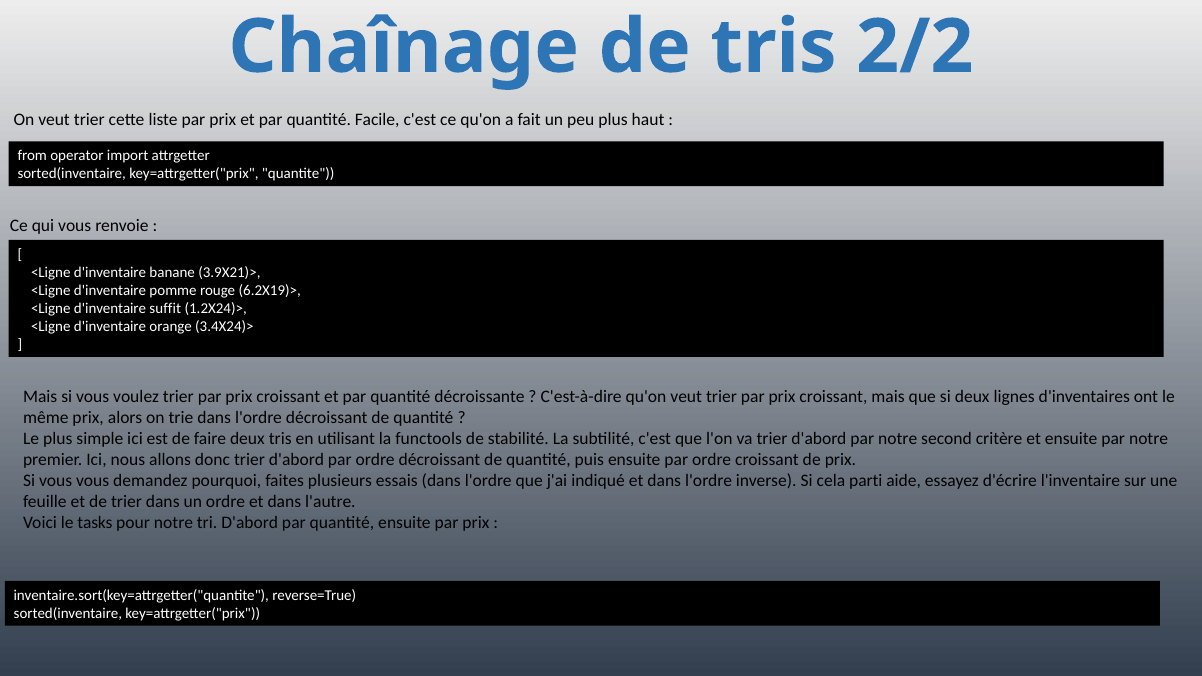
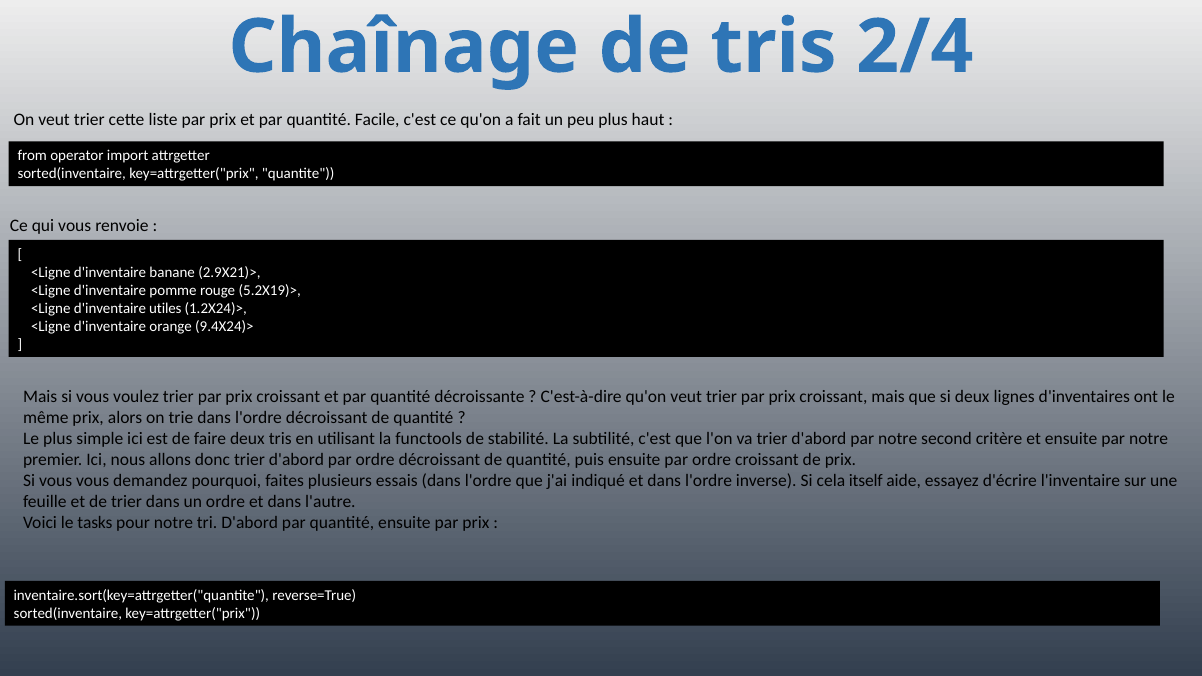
2/2: 2/2 -> 2/4
3.9X21)>: 3.9X21)> -> 2.9X21)>
6.2X19)>: 6.2X19)> -> 5.2X19)>
suffit: suffit -> utiles
3.4X24)>: 3.4X24)> -> 9.4X24)>
parti: parti -> itself
